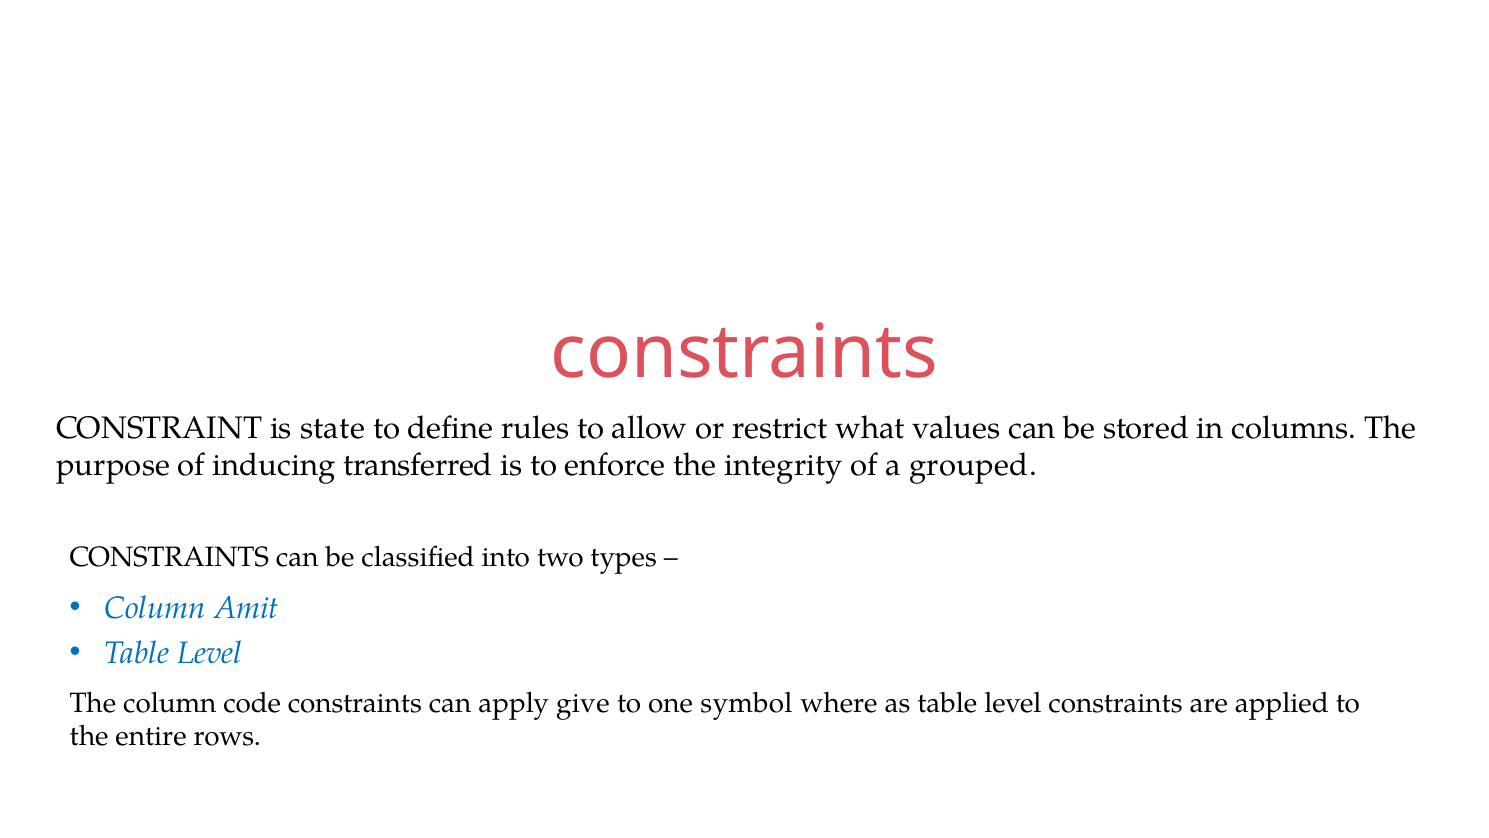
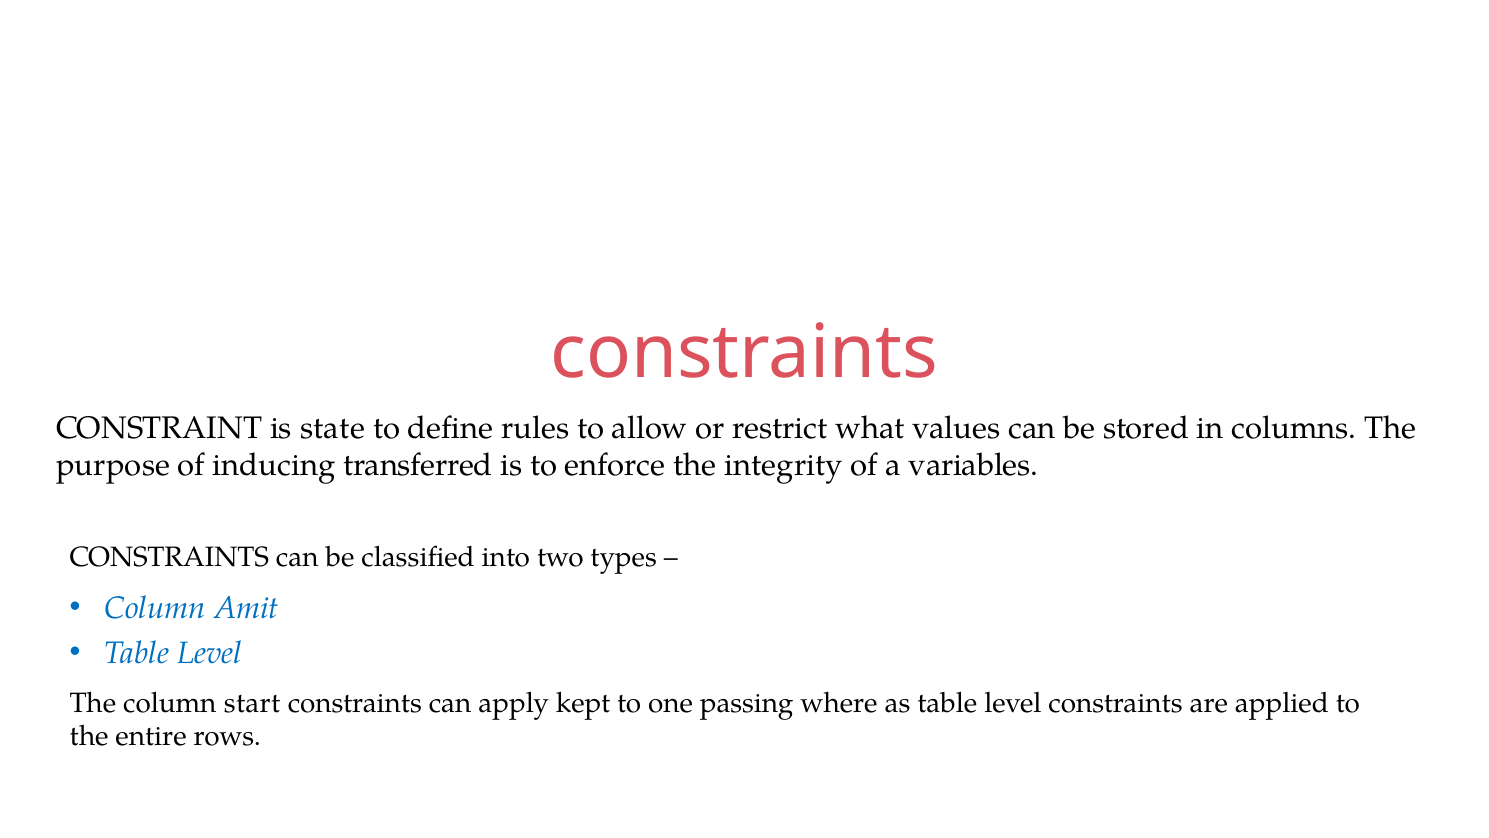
grouped: grouped -> variables
code: code -> start
give: give -> kept
symbol: symbol -> passing
